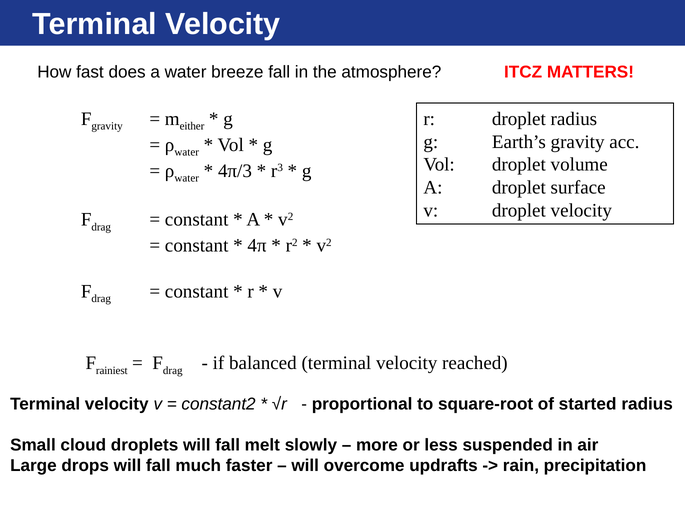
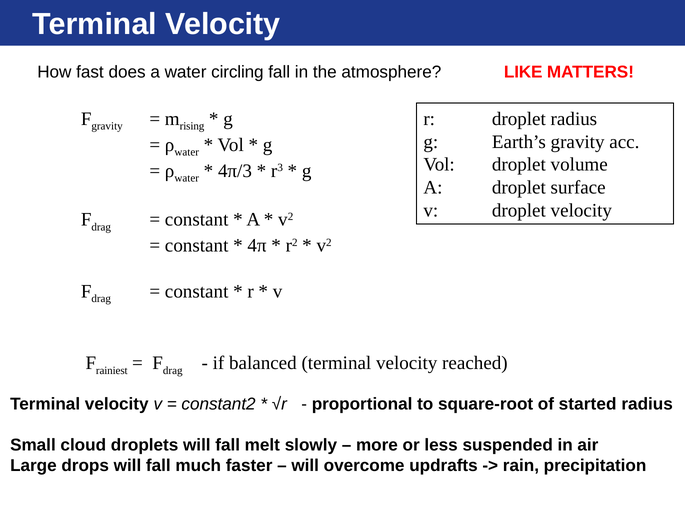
breeze: breeze -> circling
ITCZ: ITCZ -> LIKE
either: either -> rising
